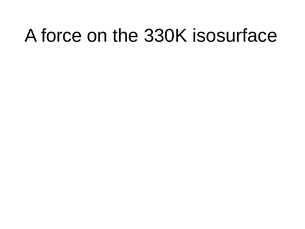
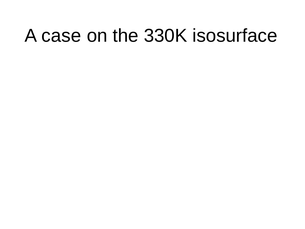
force: force -> case
